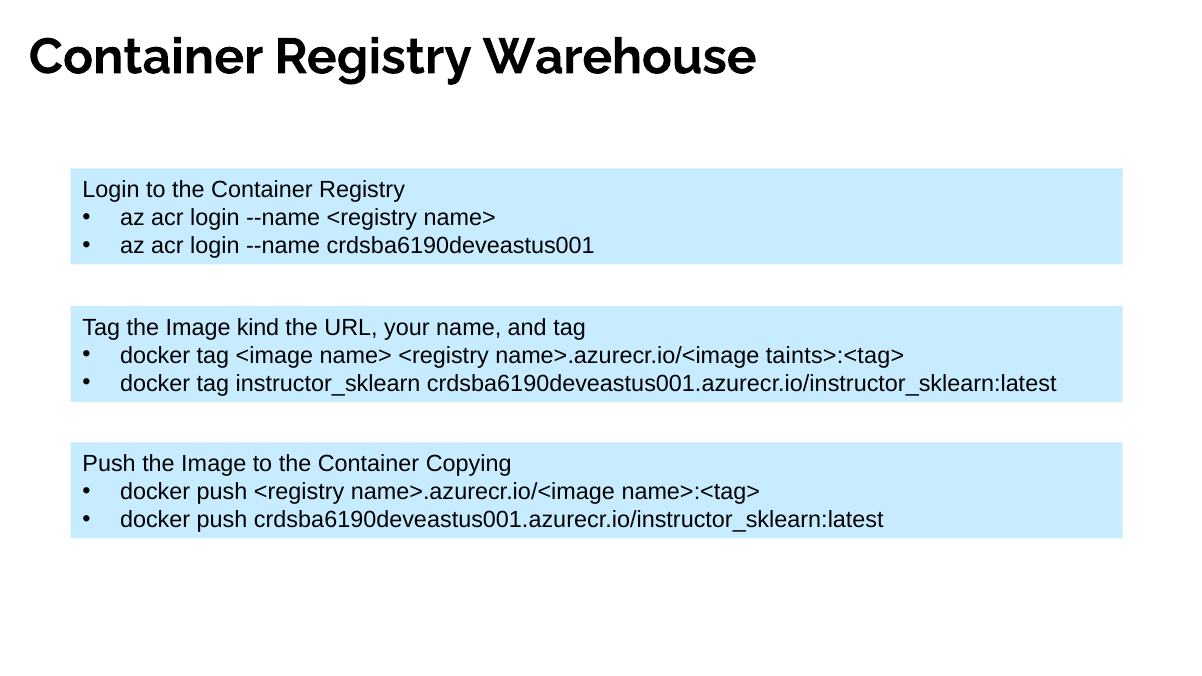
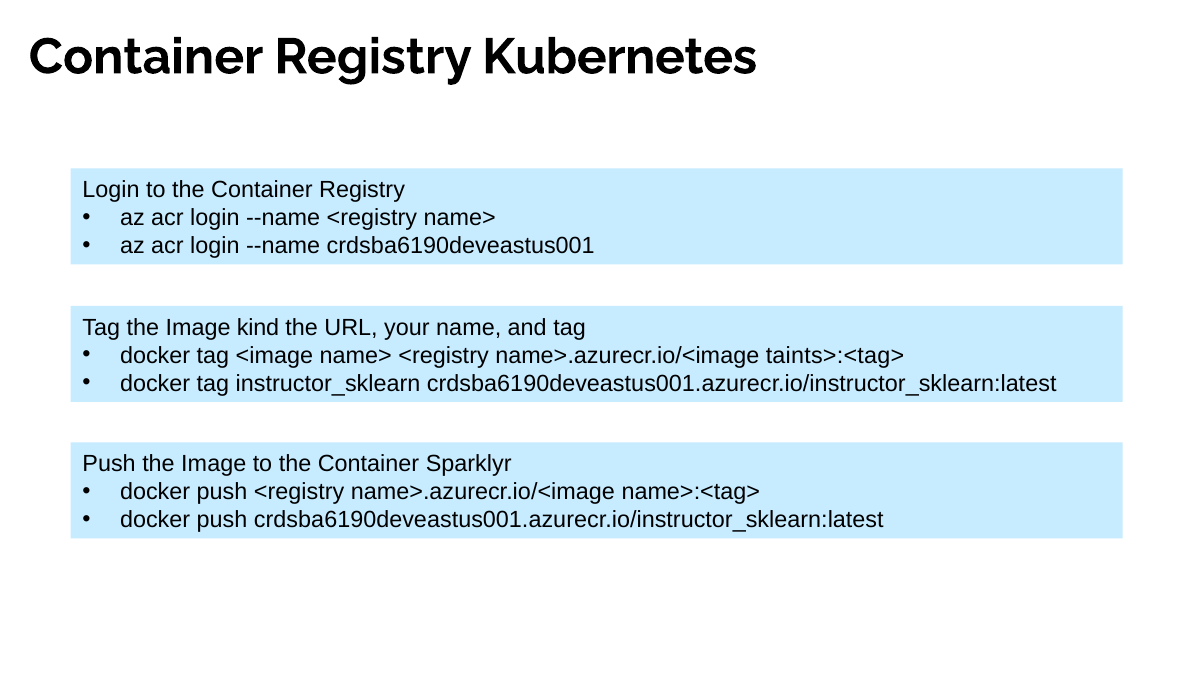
Warehouse: Warehouse -> Kubernetes
Copying: Copying -> Sparklyr
